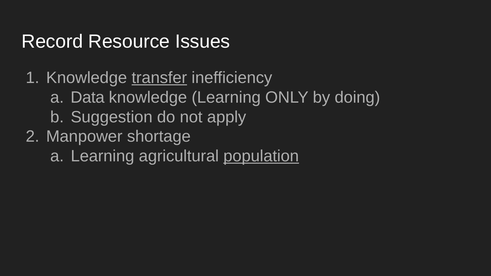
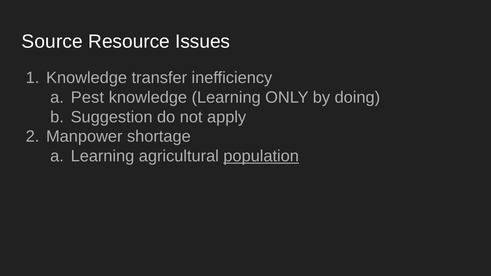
Record: Record -> Source
transfer underline: present -> none
Data: Data -> Pest
